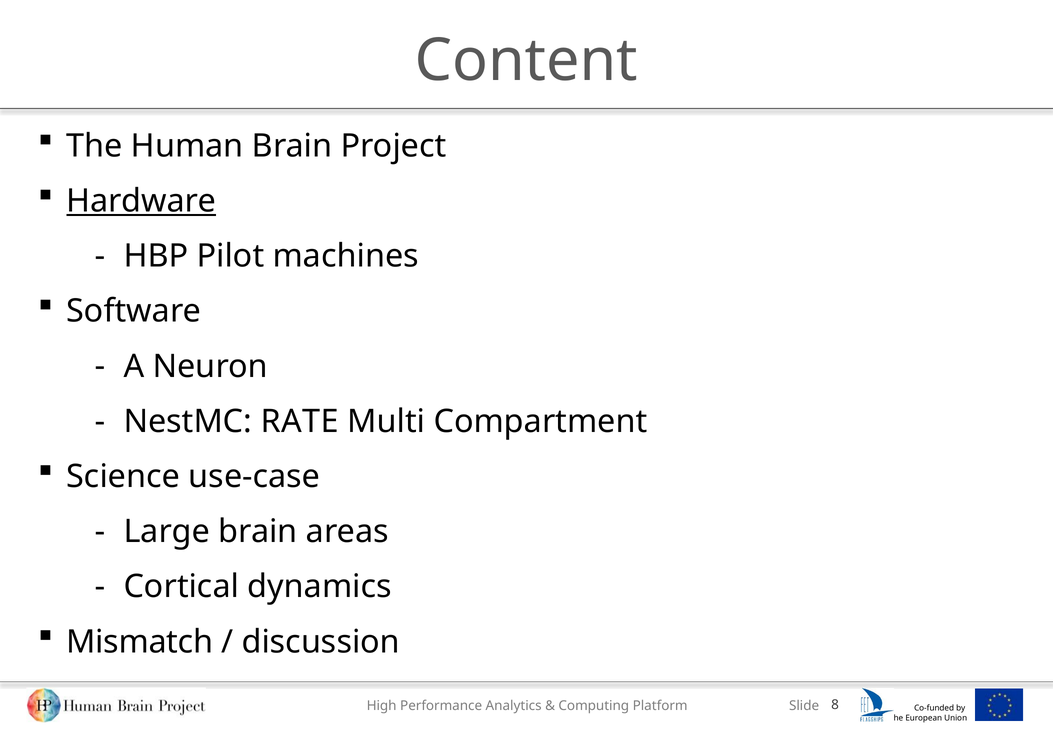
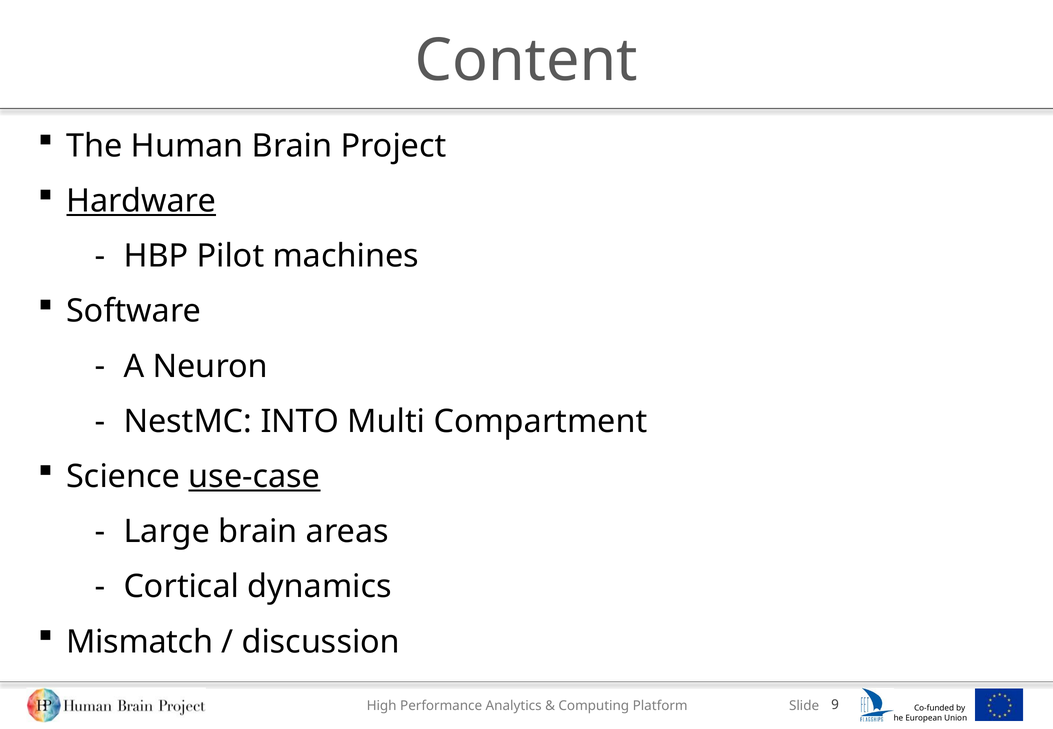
RATE: RATE -> INTO
use-case underline: none -> present
8: 8 -> 9
